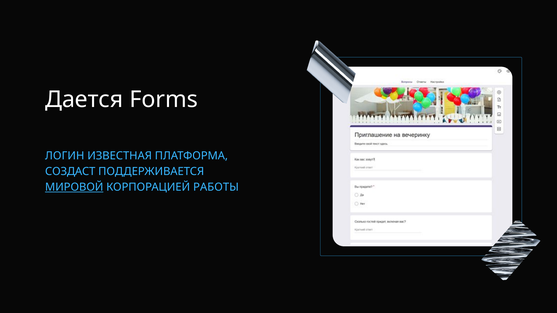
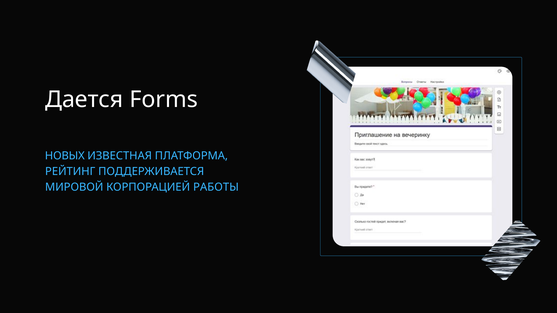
ЛОГИН: ЛОГИН -> НОВЫХ
СОЗДАСТ: СОЗДАСТ -> РЕЙТИНГ
МИРОВОЙ underline: present -> none
